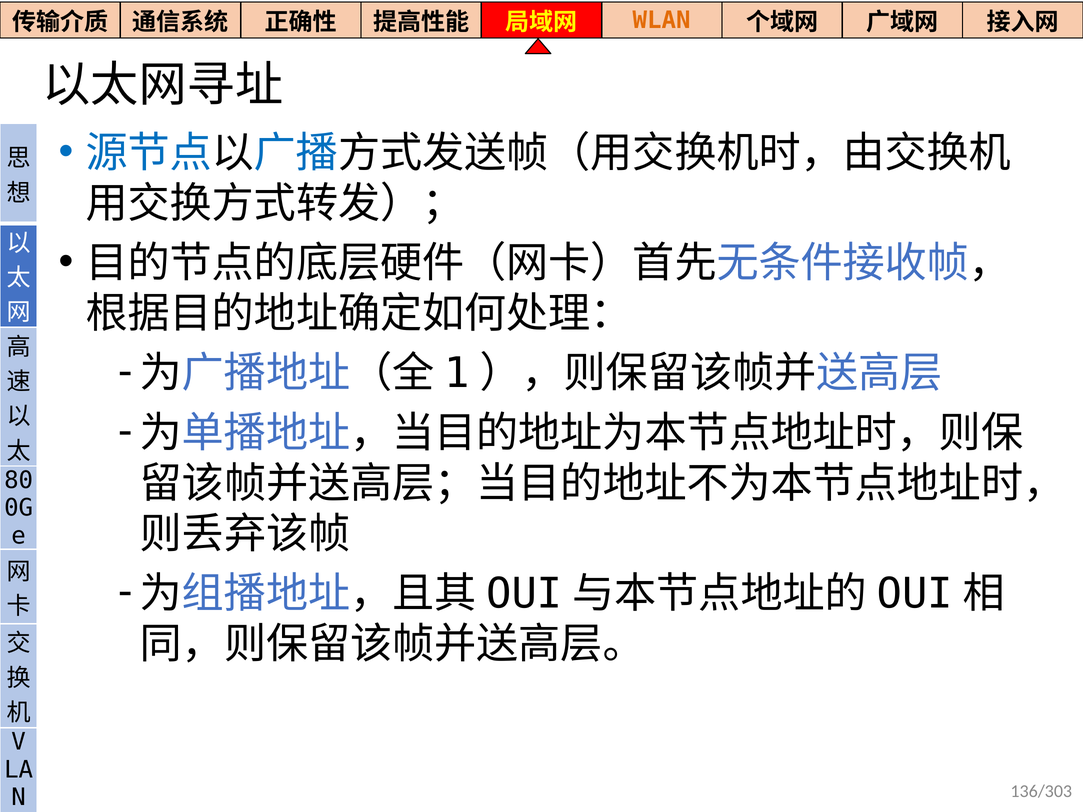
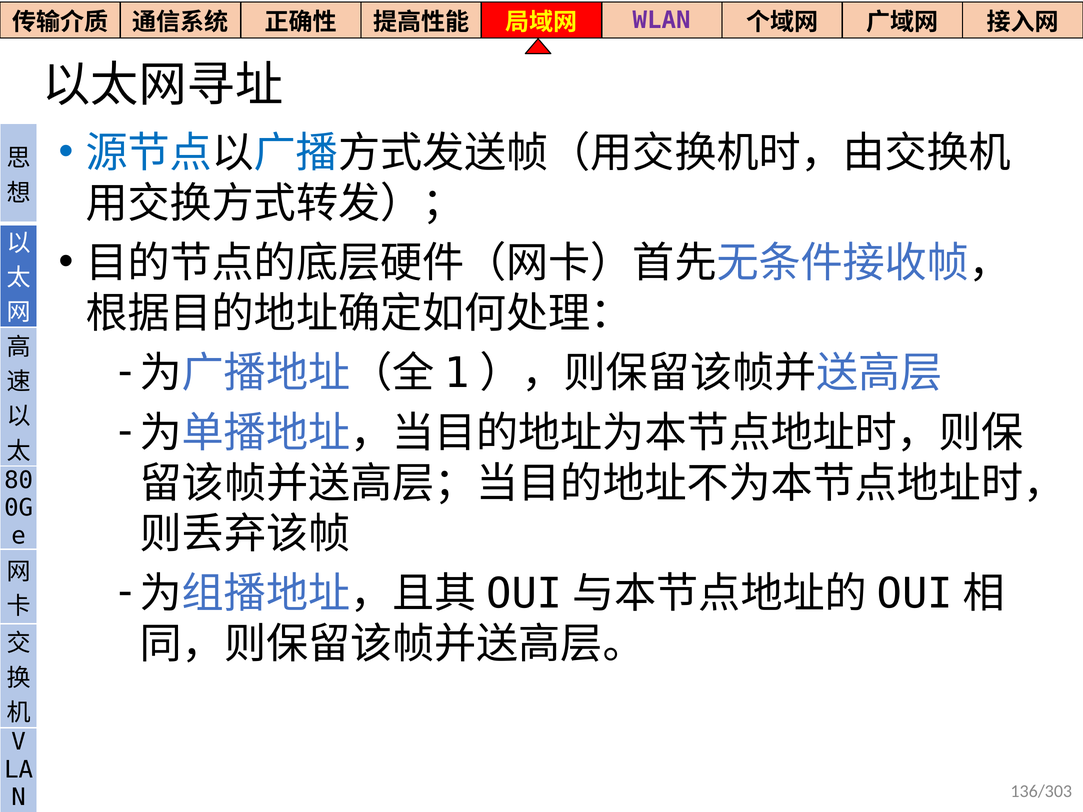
WLAN colour: orange -> purple
